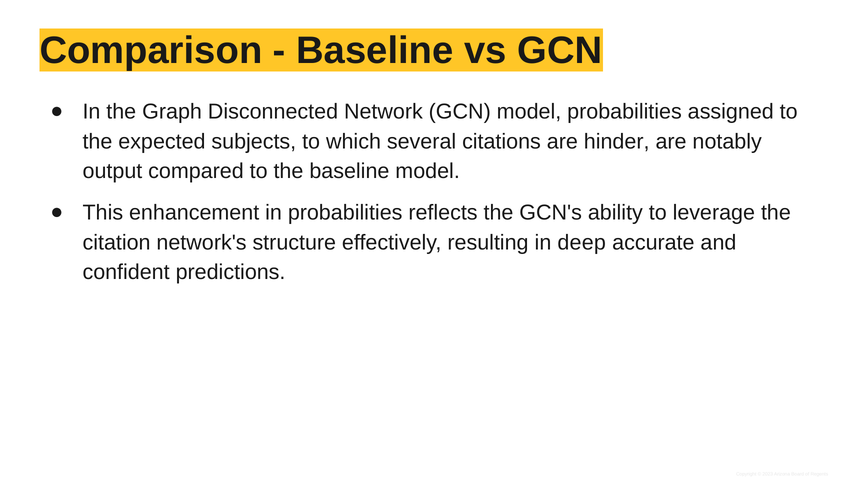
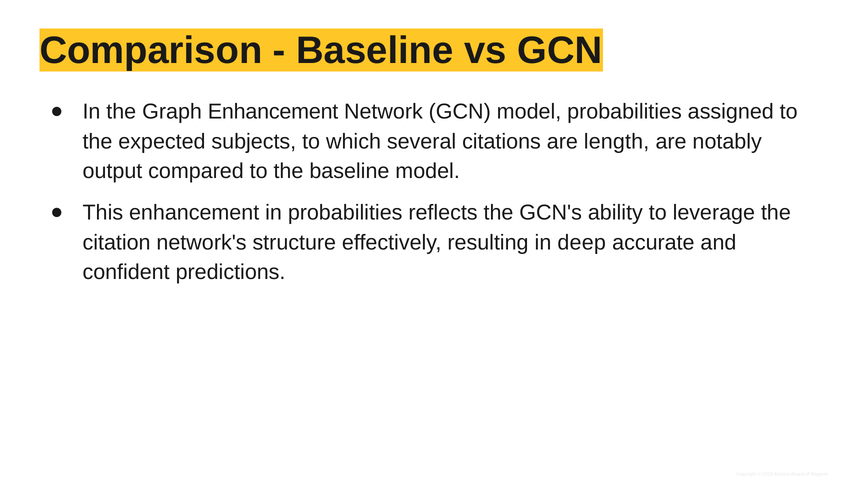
Graph Disconnected: Disconnected -> Enhancement
hinder: hinder -> length
